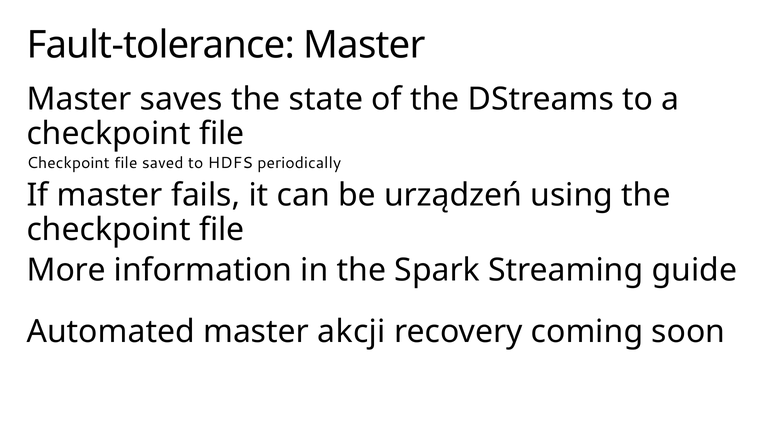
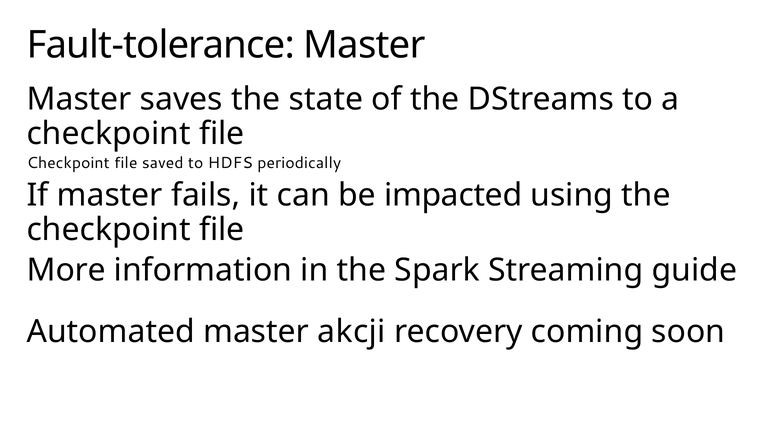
urządzeń: urządzeń -> impacted
